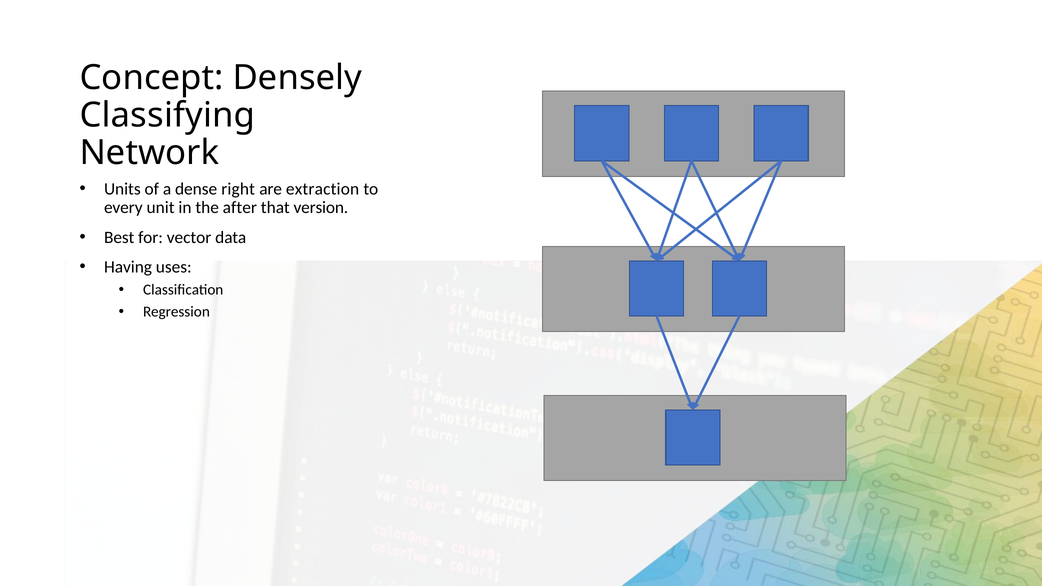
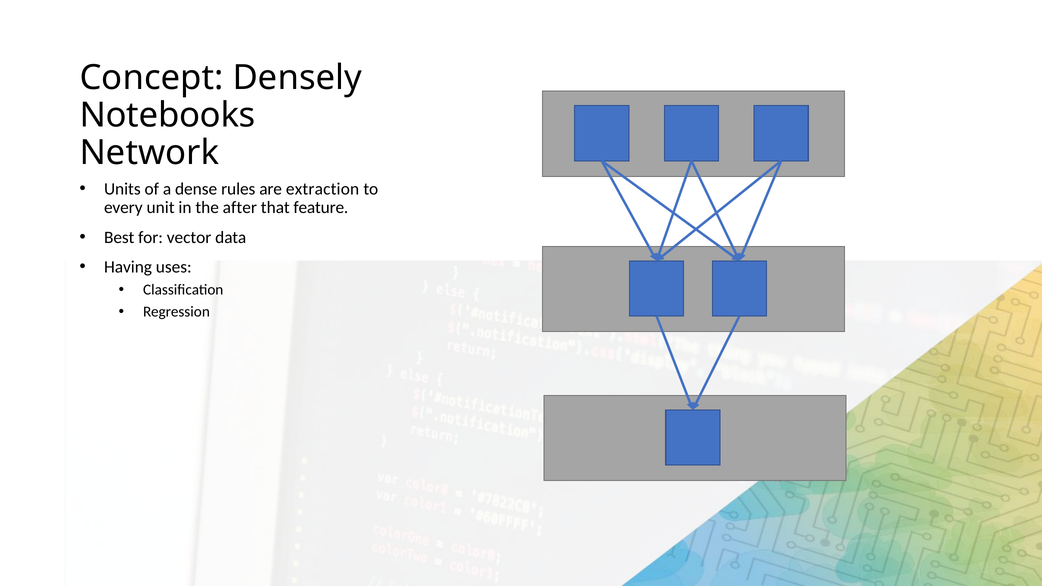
Classifying: Classifying -> Notebooks
right: right -> rules
version: version -> feature
